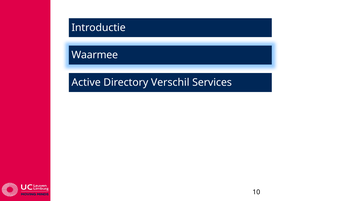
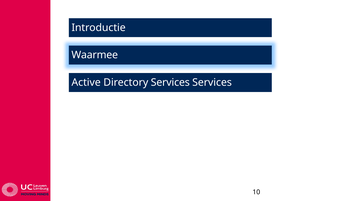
Directory Verschil: Verschil -> Services
